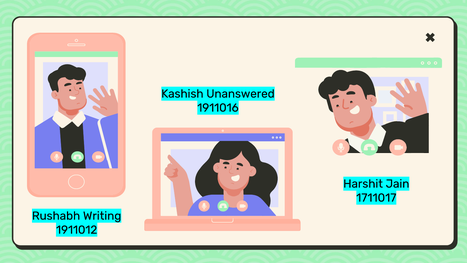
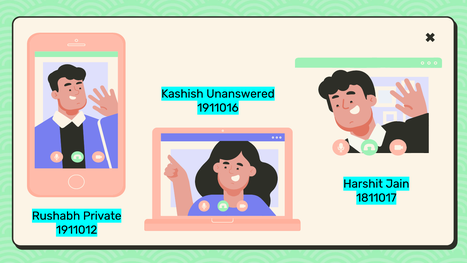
1711017: 1711017 -> 1811017
Writing: Writing -> Private
